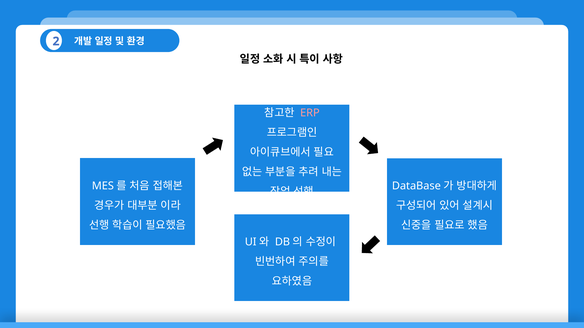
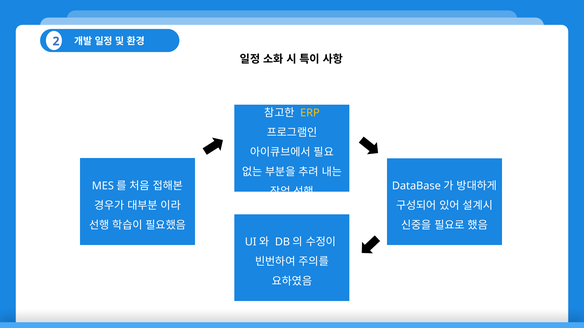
ERP colour: pink -> yellow
